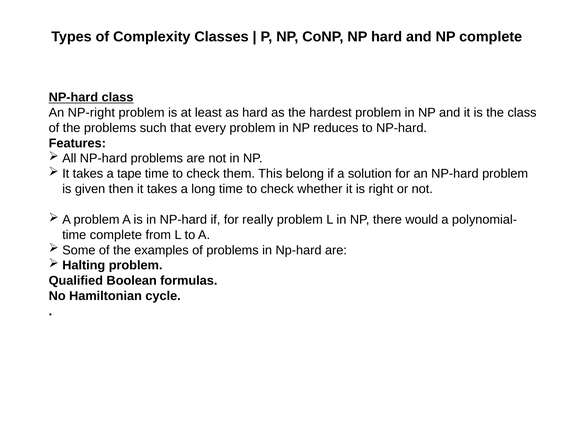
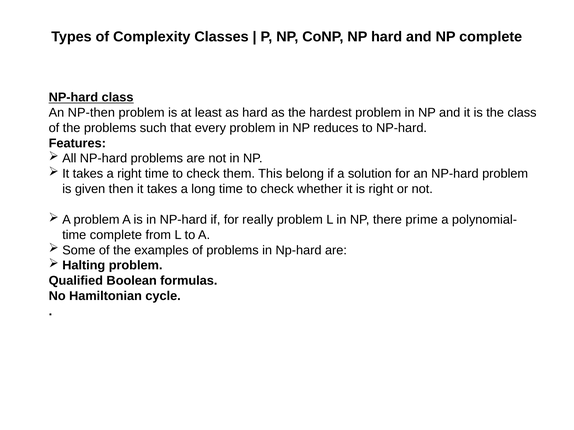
NP-right: NP-right -> NP-then
a tape: tape -> right
would: would -> prime
